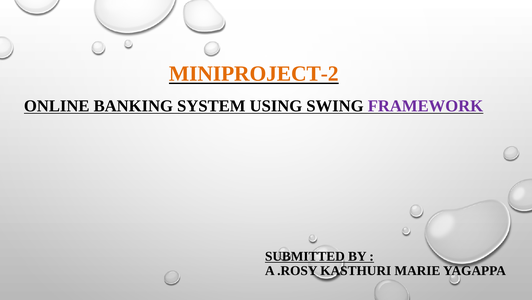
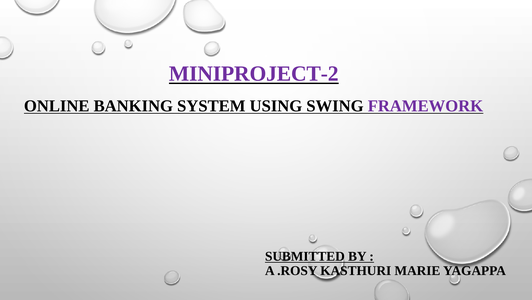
MINIPROJECT-2 colour: orange -> purple
